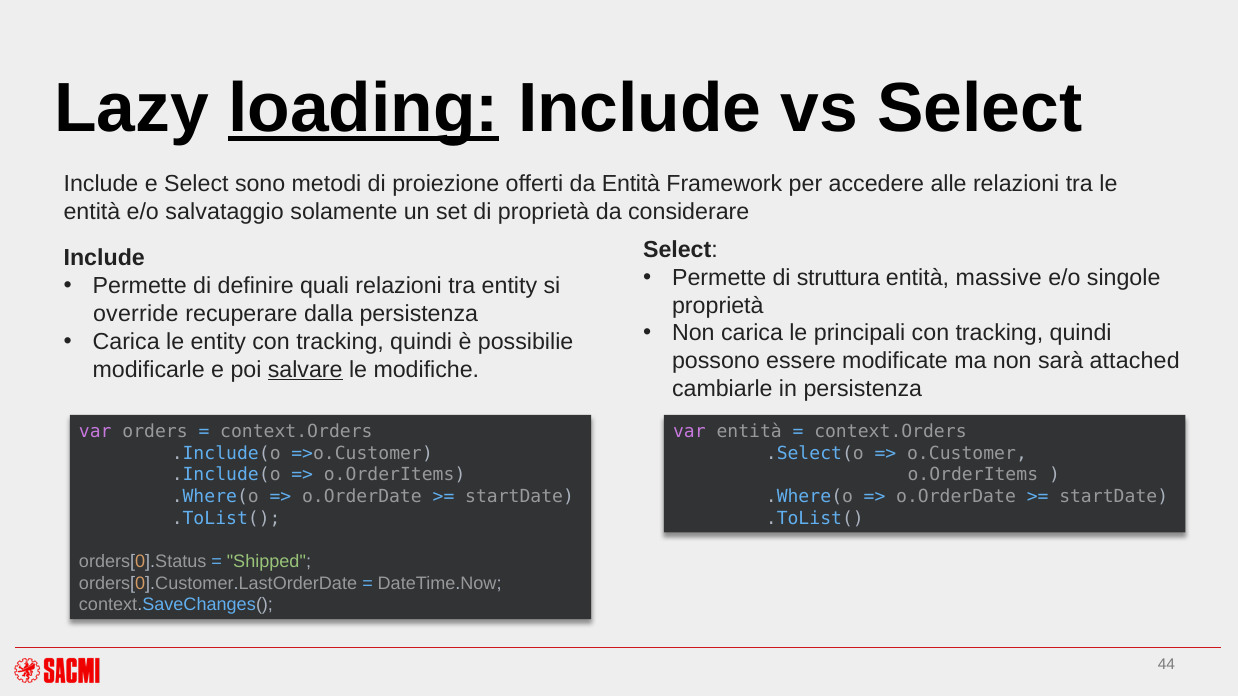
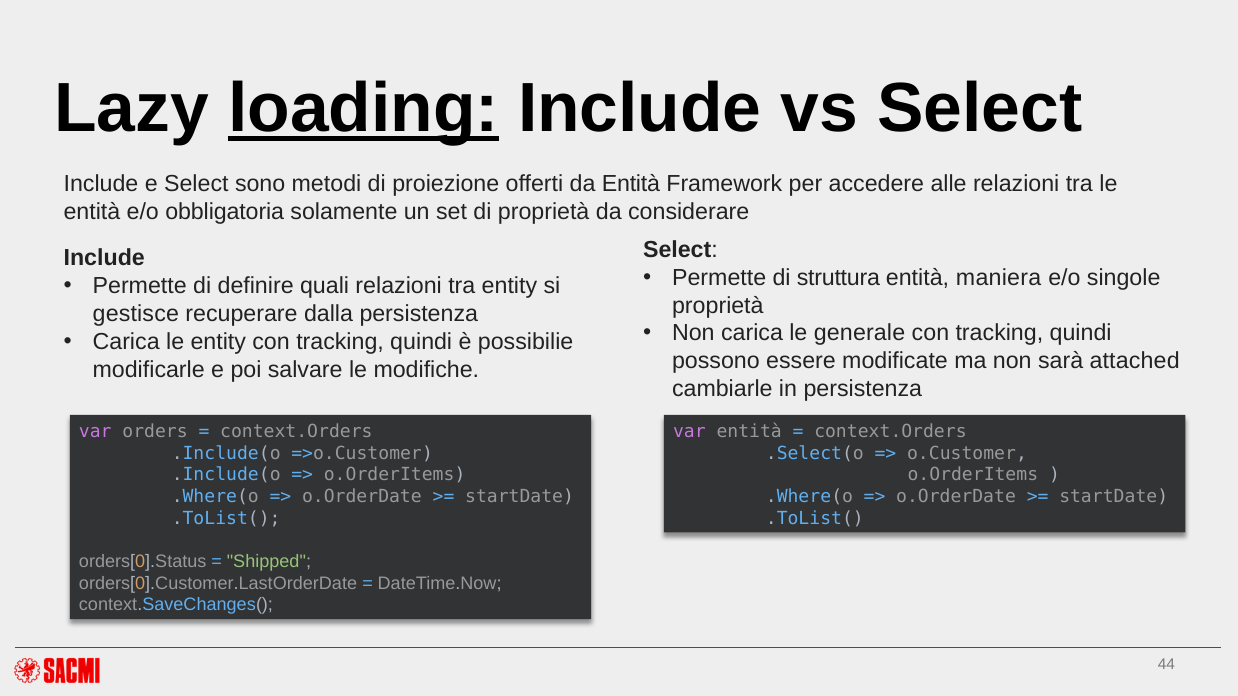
salvataggio: salvataggio -> obbligatoria
massive: massive -> maniera
override: override -> gestisce
principali: principali -> generale
salvare underline: present -> none
